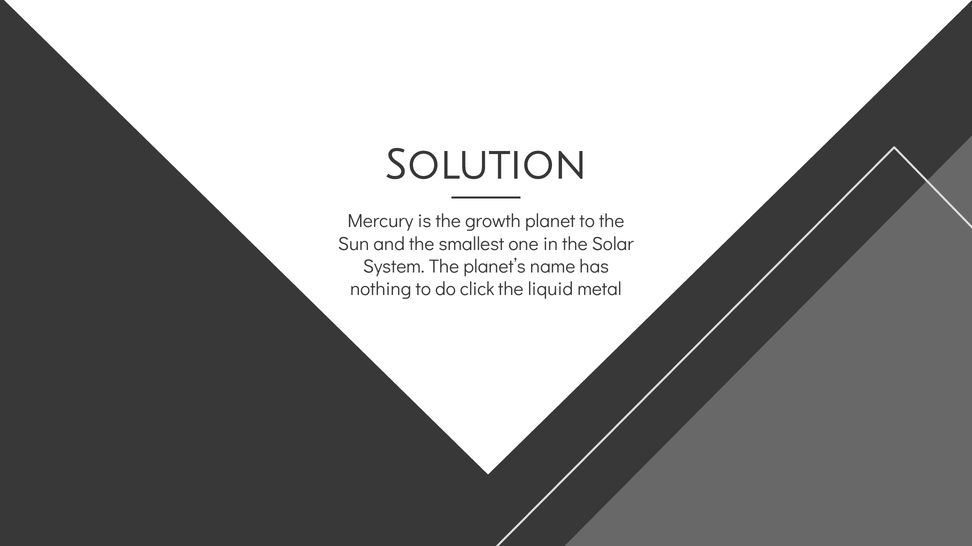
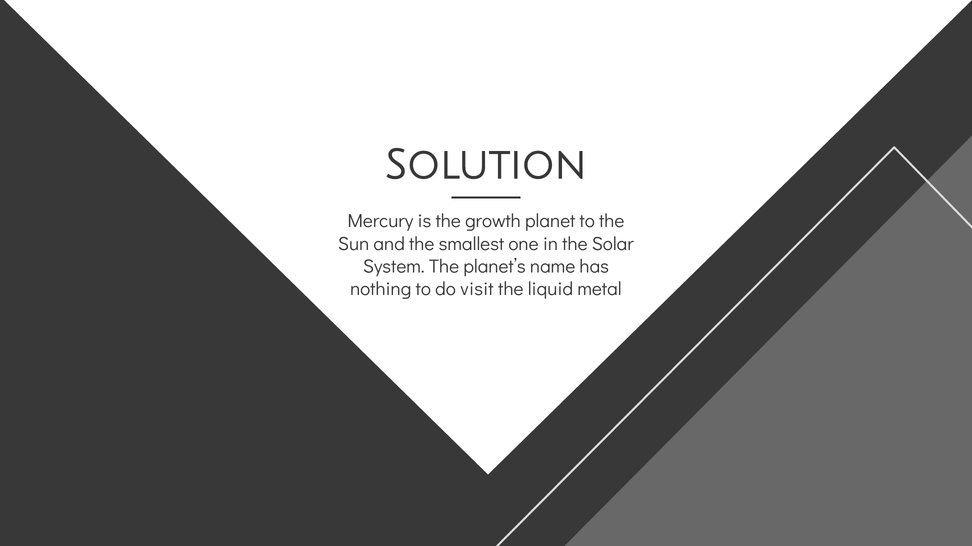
click: click -> visit
